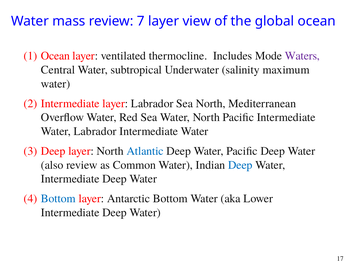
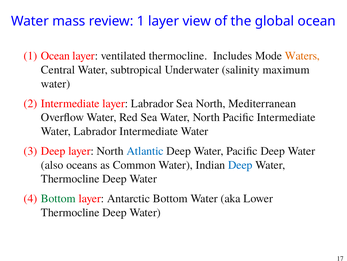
review 7: 7 -> 1
Waters colour: purple -> orange
also review: review -> oceans
Intermediate at (70, 178): Intermediate -> Thermocline
Bottom at (58, 198) colour: blue -> green
Intermediate at (70, 212): Intermediate -> Thermocline
